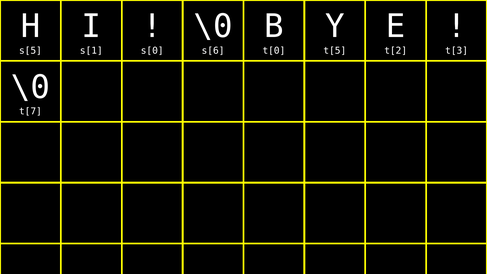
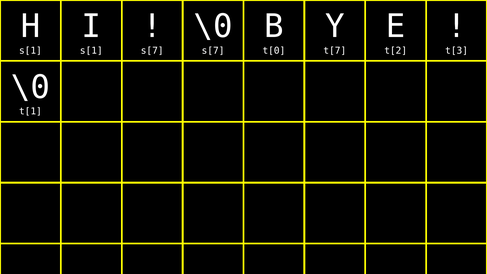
s[5 at (30, 51): s[5 -> s[1
s[0 at (152, 51): s[0 -> s[7
s[6 at (213, 51): s[6 -> s[7
t[5: t[5 -> t[7
t[7: t[7 -> t[1
